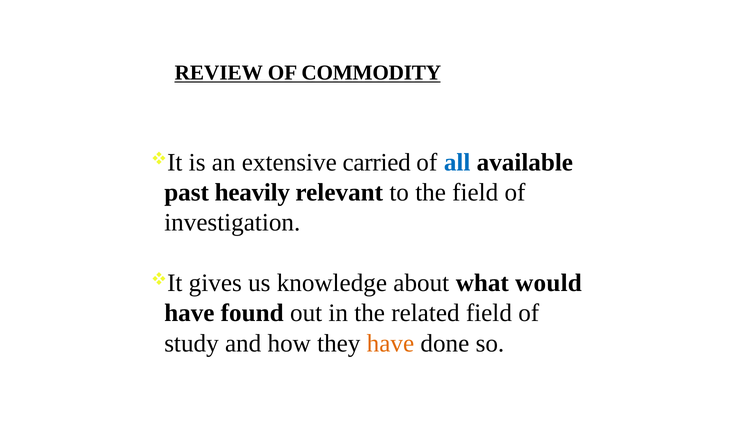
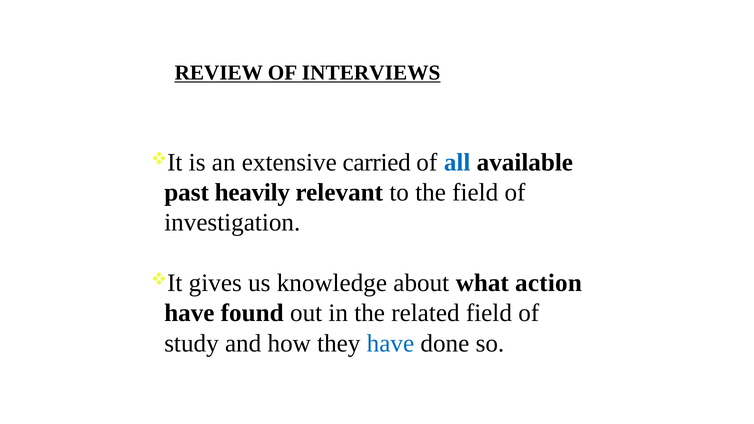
COMMODITY: COMMODITY -> INTERVIEWS
would: would -> action
have at (390, 343) colour: orange -> blue
